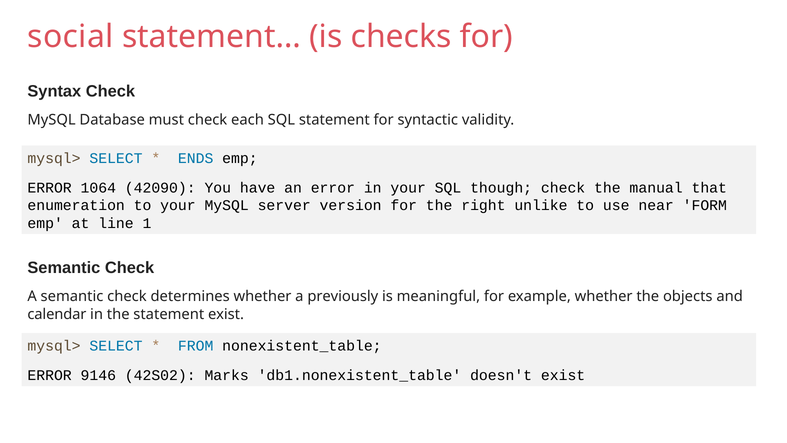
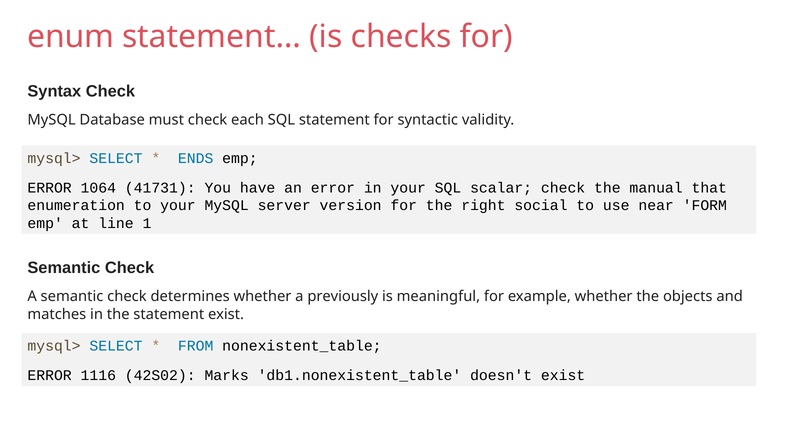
social: social -> enum
42090: 42090 -> 41731
though: though -> scalar
unlike: unlike -> social
calendar: calendar -> matches
9146: 9146 -> 1116
